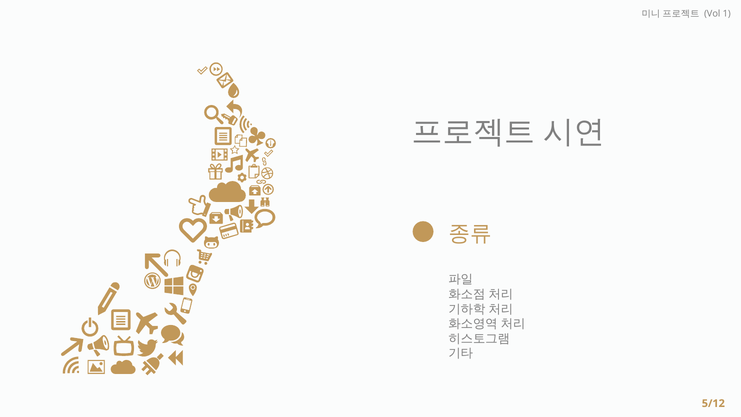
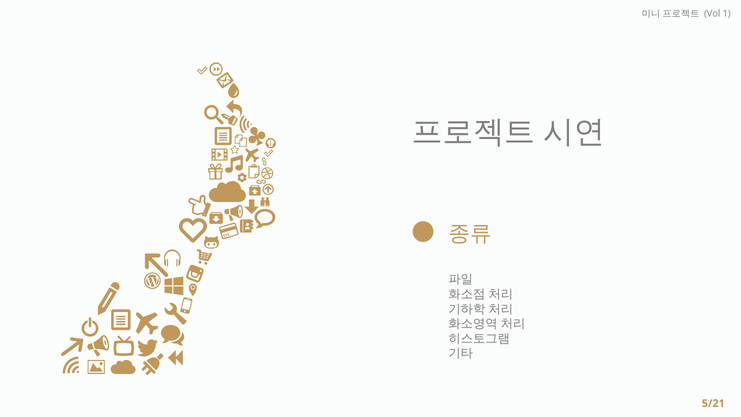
5/12: 5/12 -> 5/21
